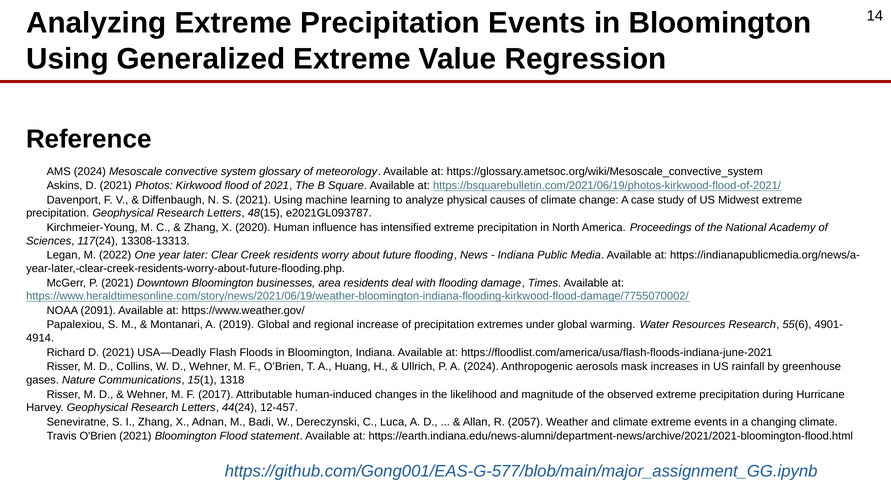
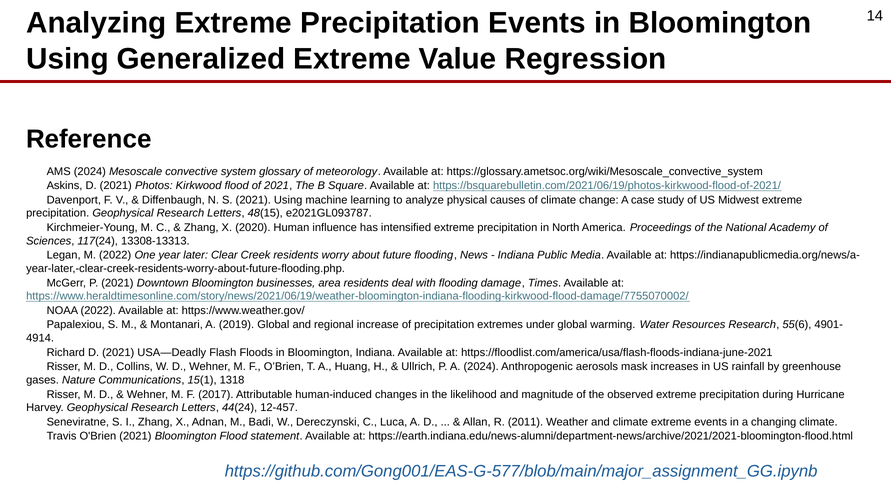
NOAA 2091: 2091 -> 2022
2057: 2057 -> 2011
